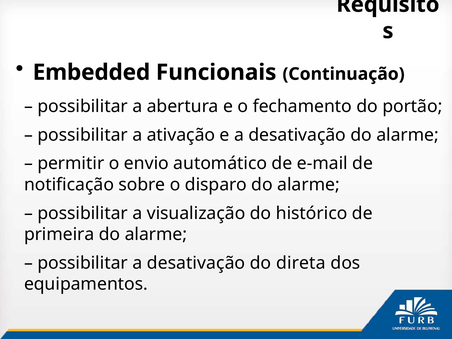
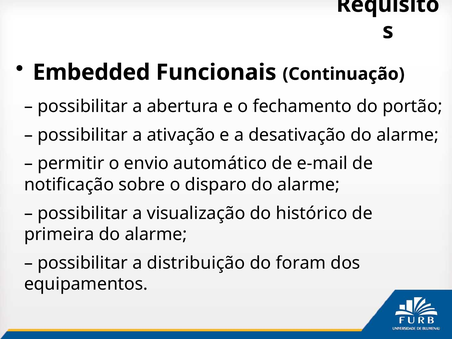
possibilitar a desativação: desativação -> distribuição
direta: direta -> foram
